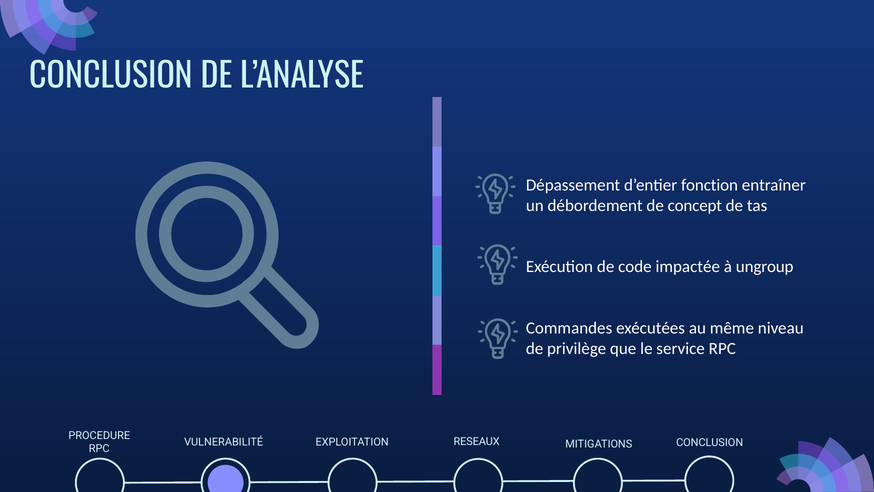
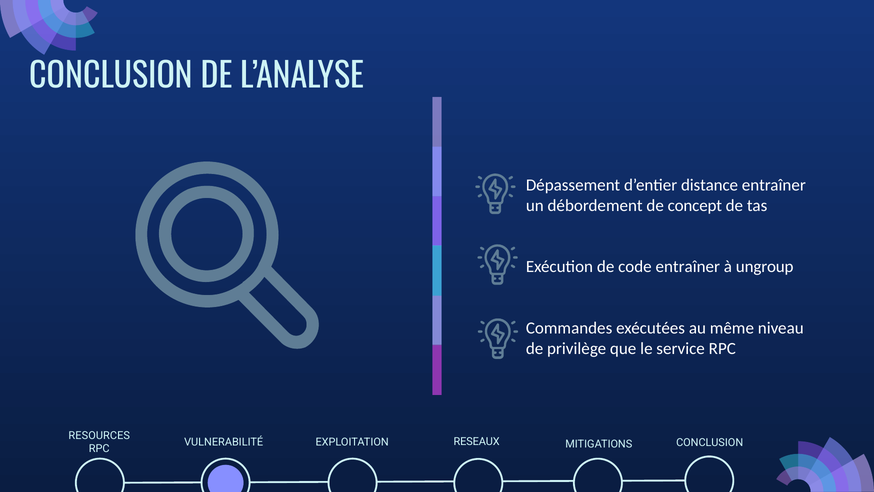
fonction: fonction -> distance
code impactée: impactée -> entraîner
PROCEDURE: PROCEDURE -> RESOURCES
